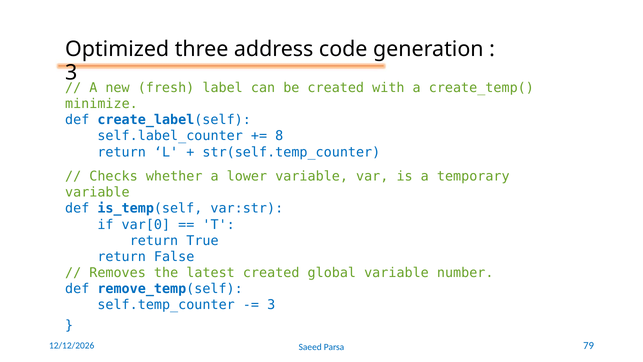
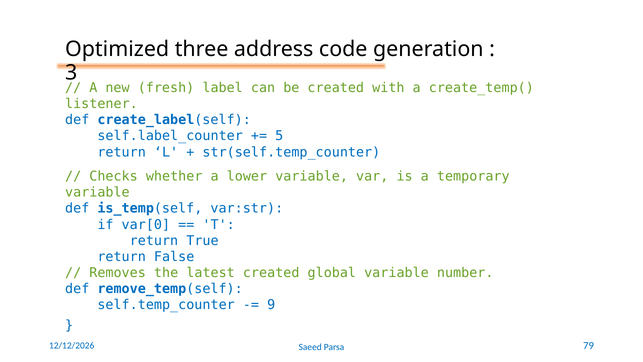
minimize: minimize -> listener
8: 8 -> 5
3 at (271, 305): 3 -> 9
